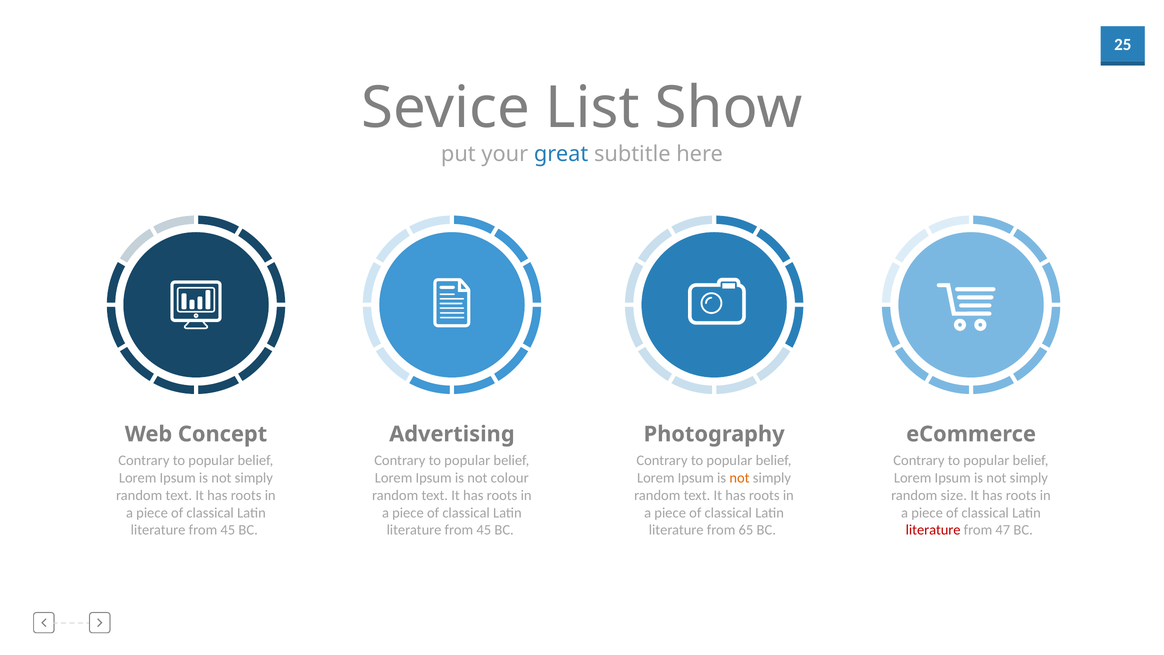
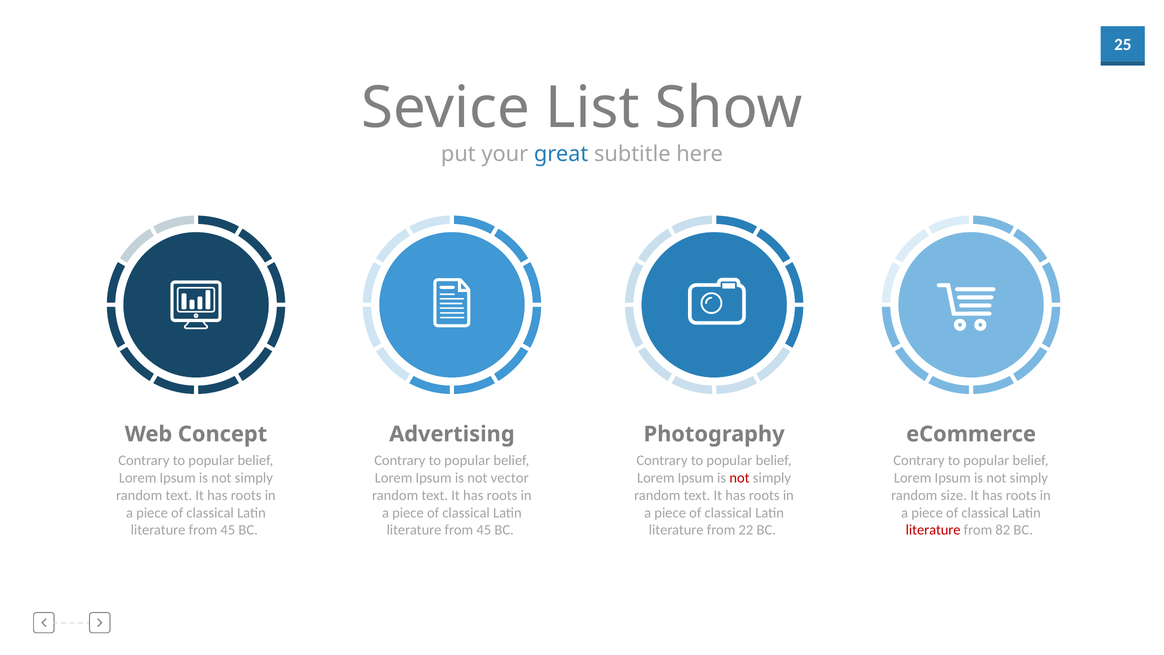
colour: colour -> vector
not at (739, 478) colour: orange -> red
65: 65 -> 22
47: 47 -> 82
